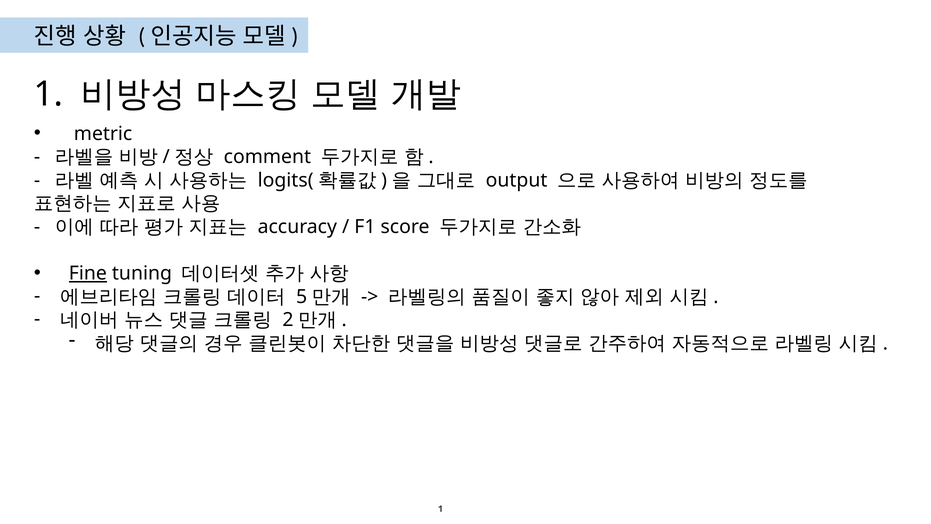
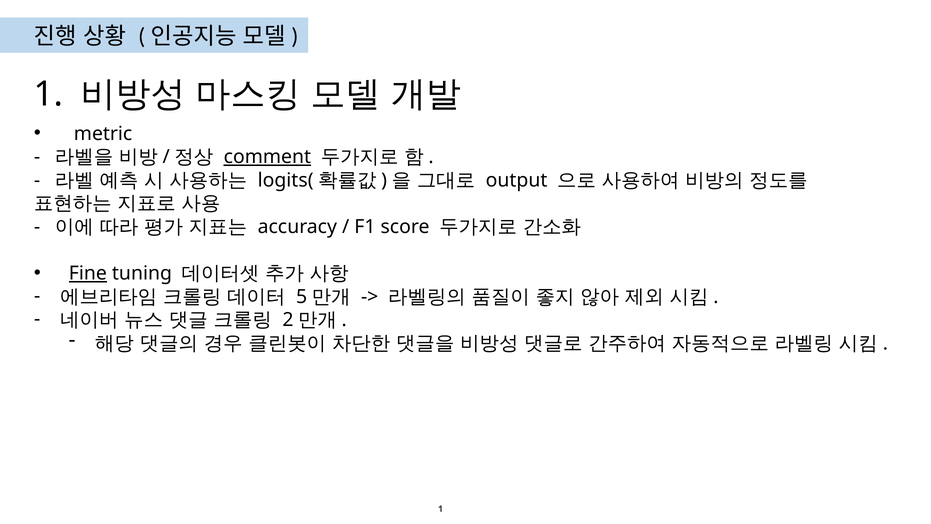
comment underline: none -> present
